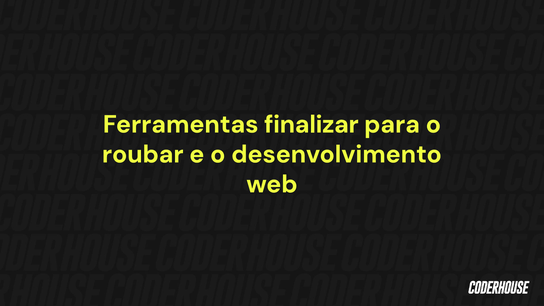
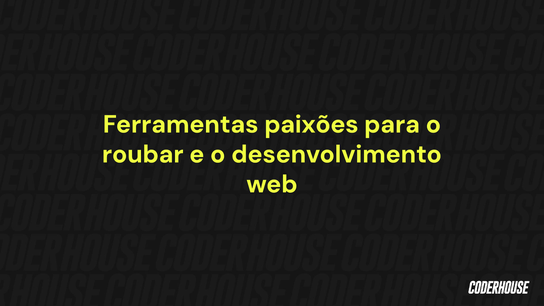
finalizar: finalizar -> paixões
